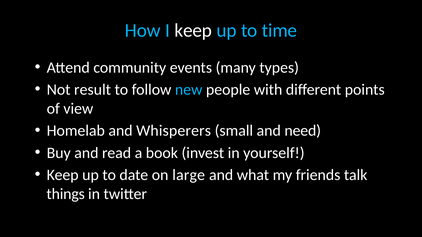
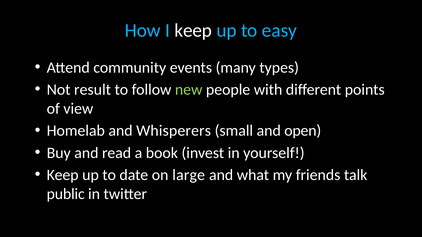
time: time -> easy
new colour: light blue -> light green
need: need -> open
things: things -> public
